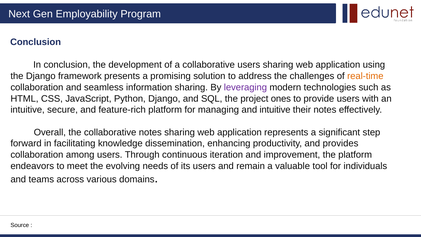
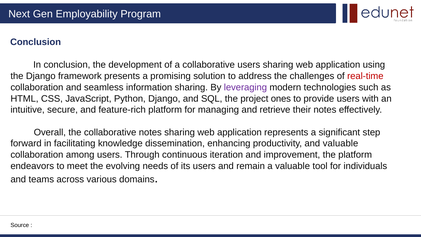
real-time colour: orange -> red
and intuitive: intuitive -> retrieve
and provides: provides -> valuable
